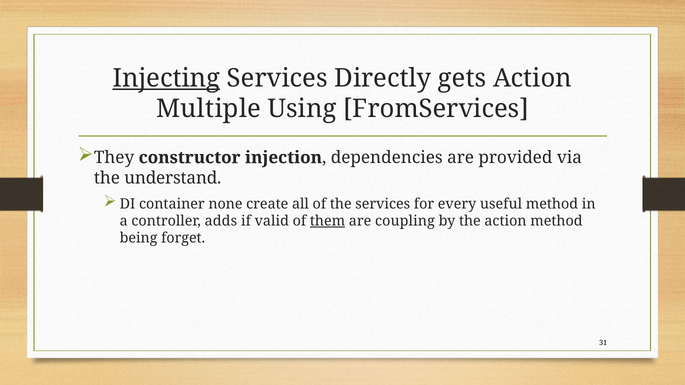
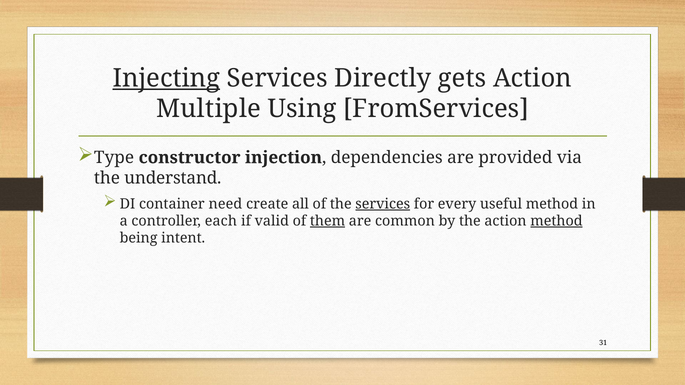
They: They -> Type
none: none -> need
services at (383, 204) underline: none -> present
adds: adds -> each
coupling: coupling -> common
method at (556, 221) underline: none -> present
forget: forget -> intent
